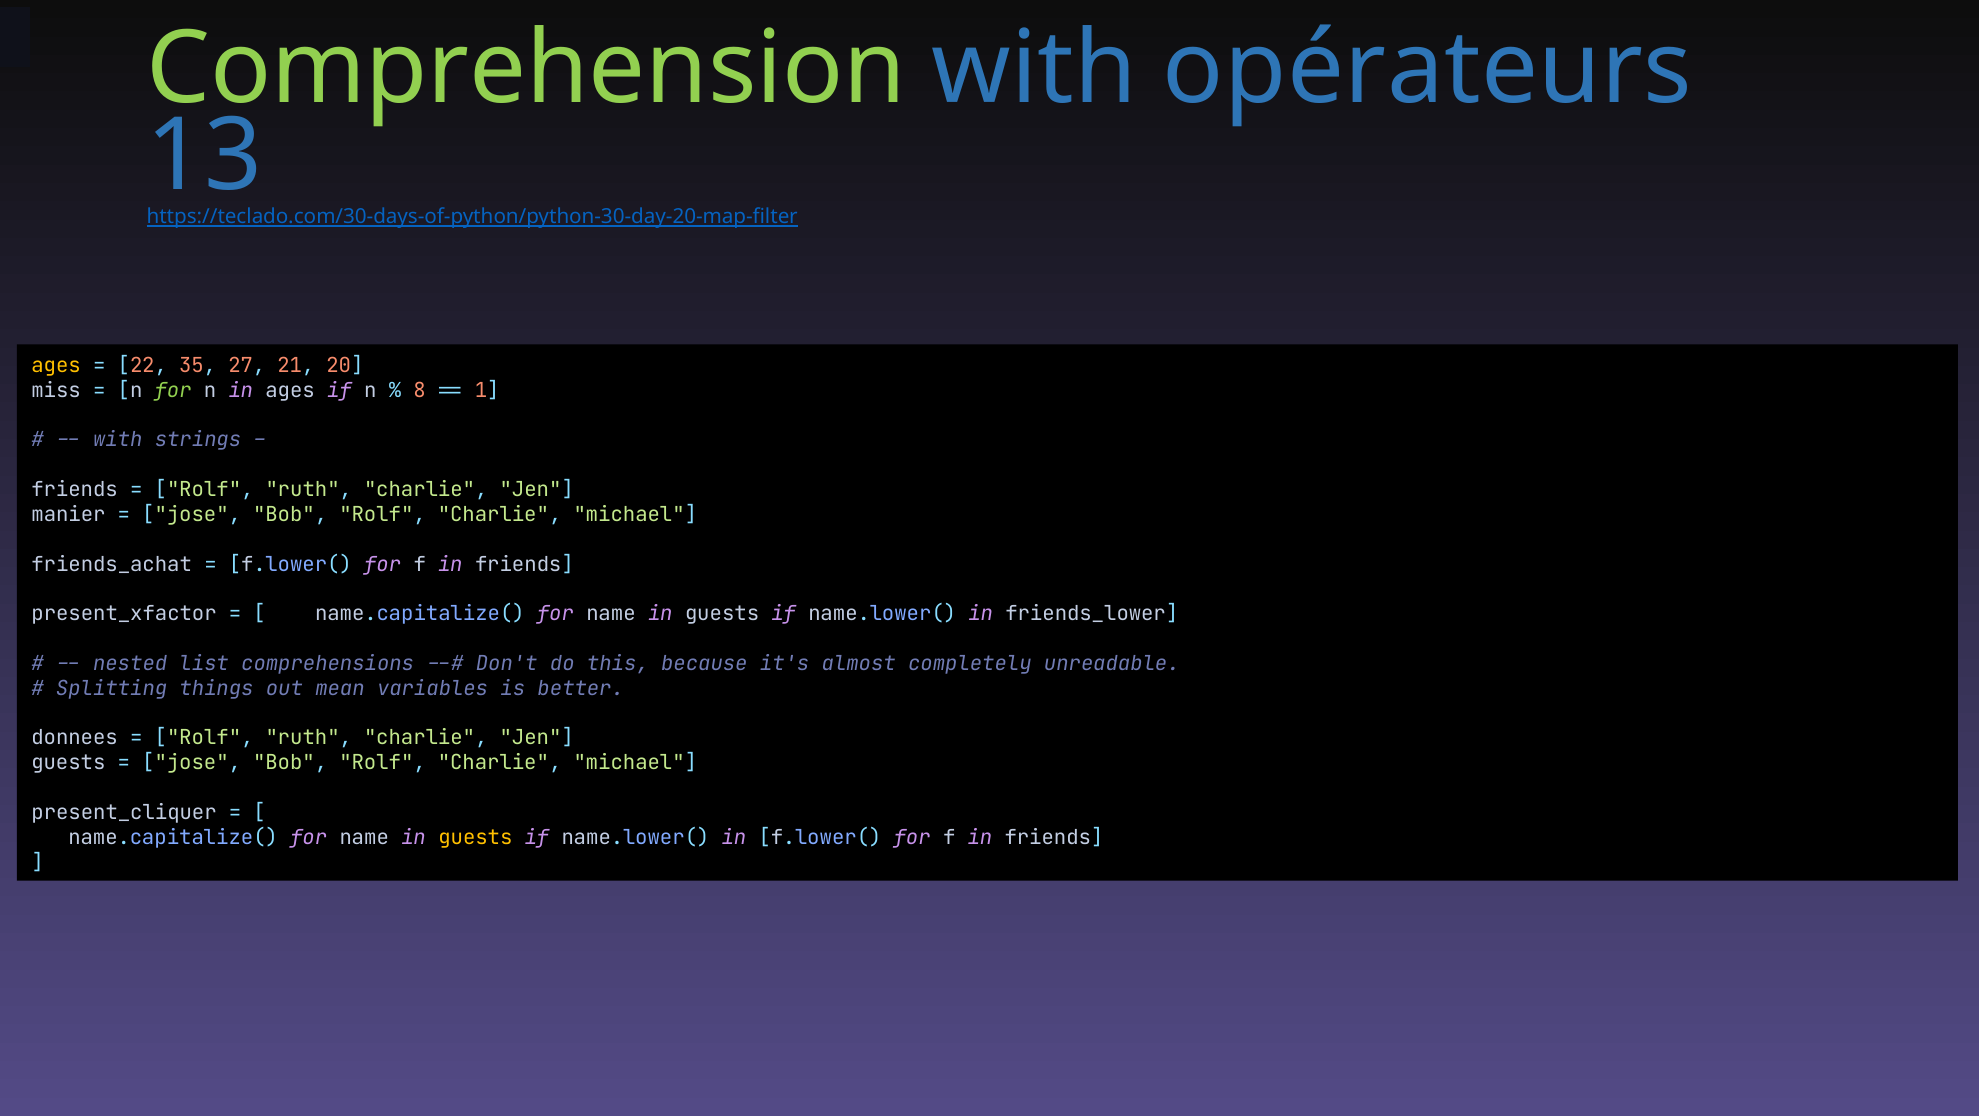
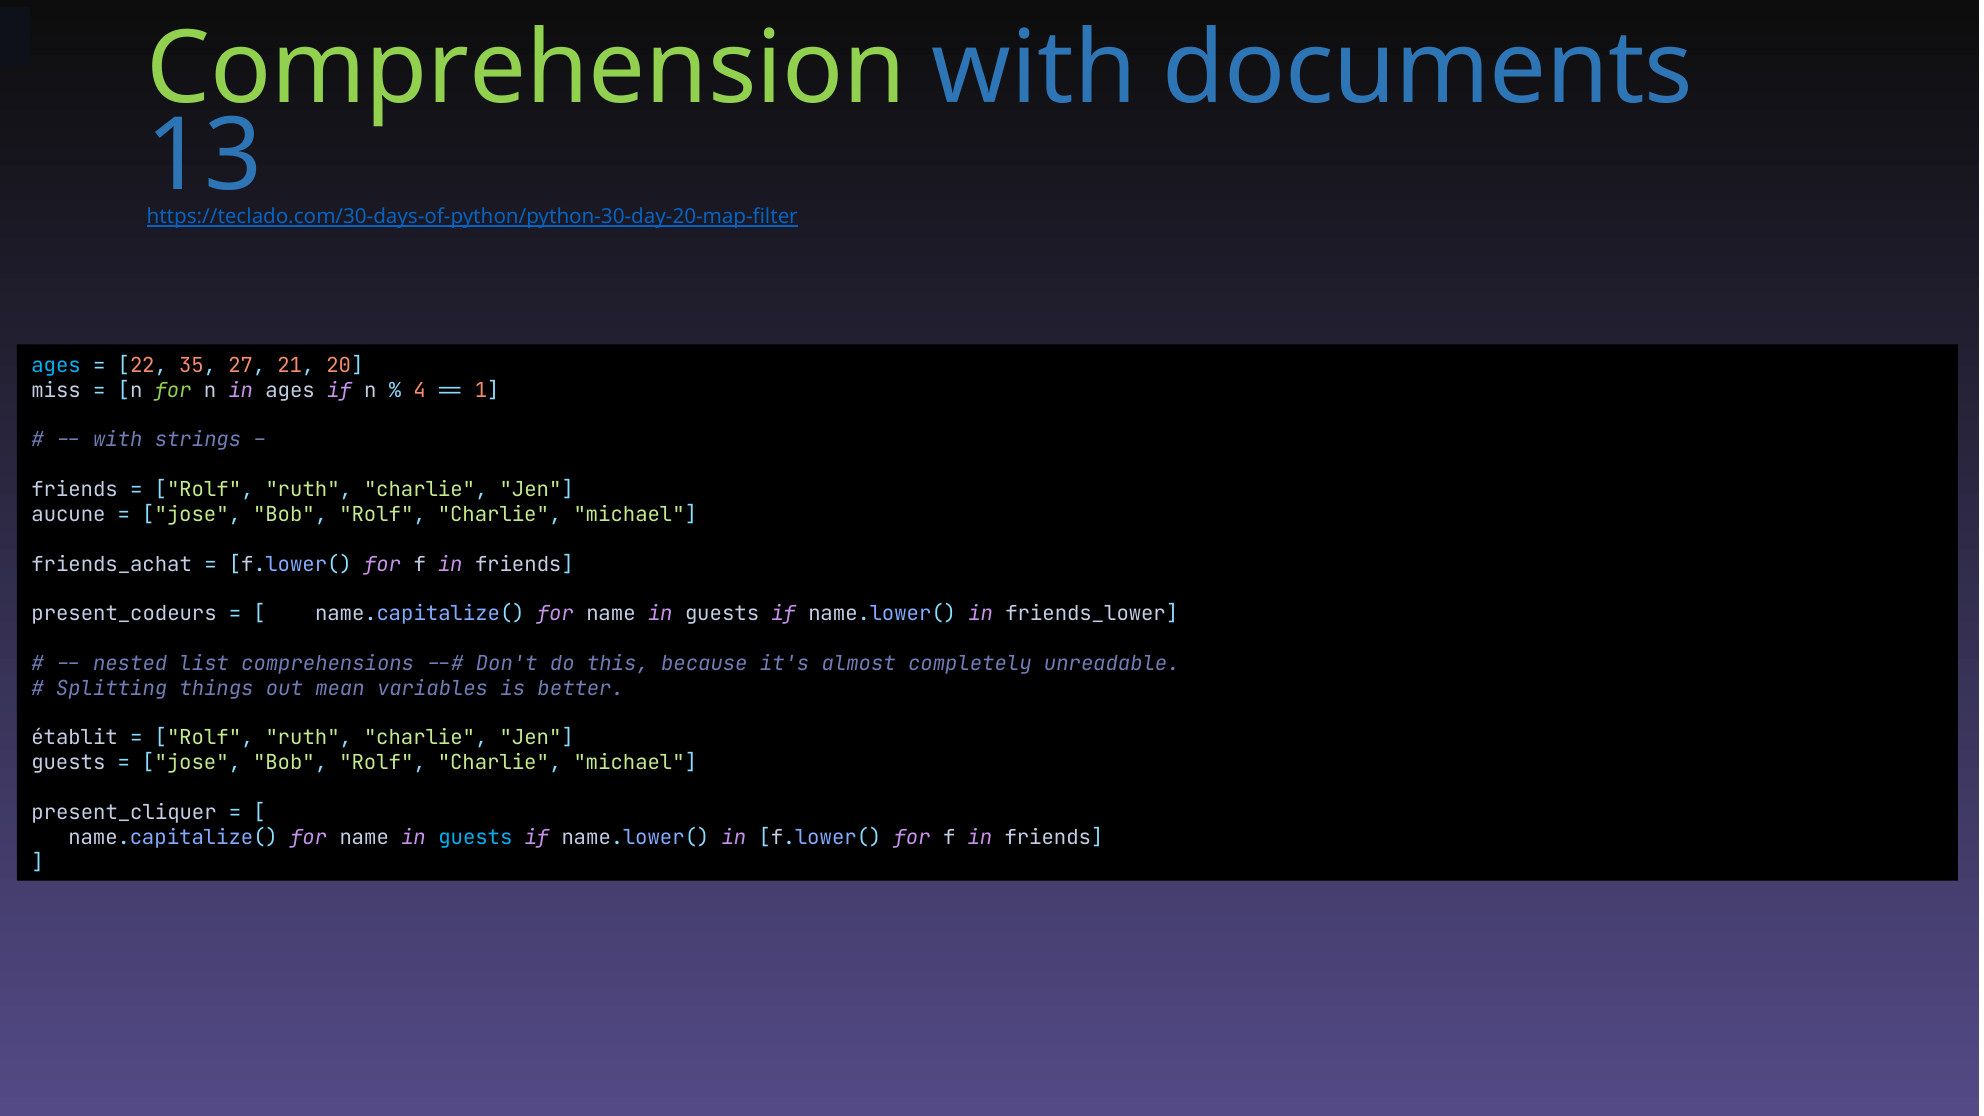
opérateurs: opérateurs -> documents
ages at (56, 366) colour: yellow -> light blue
8: 8 -> 4
manier: manier -> aucune
present_xfactor: present_xfactor -> present_codeurs
donnees: donnees -> établit
guests at (475, 838) colour: yellow -> light blue
